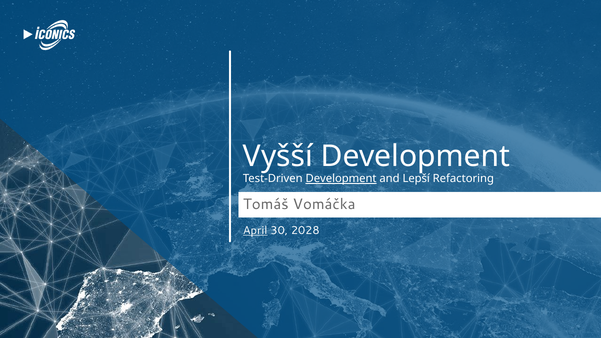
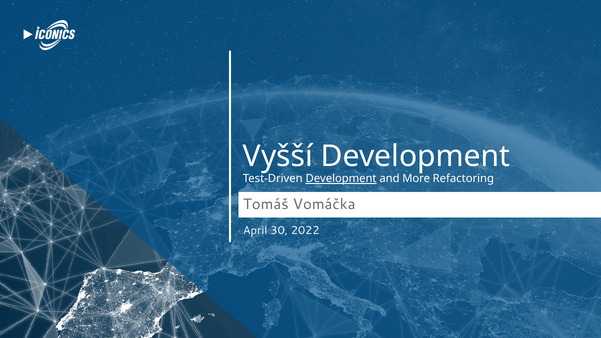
Lepší: Lepší -> More
April underline: present -> none
2028: 2028 -> 2022
